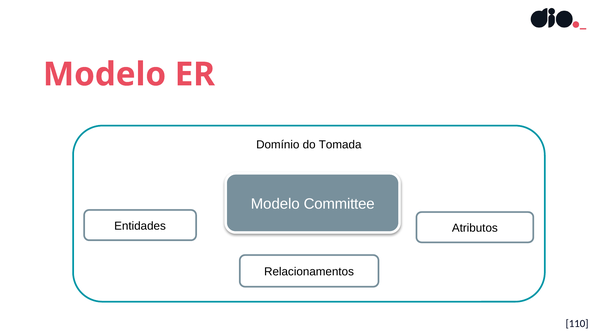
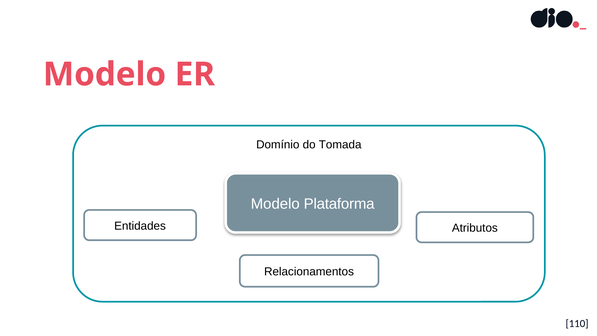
Committee: Committee -> Plataforma
